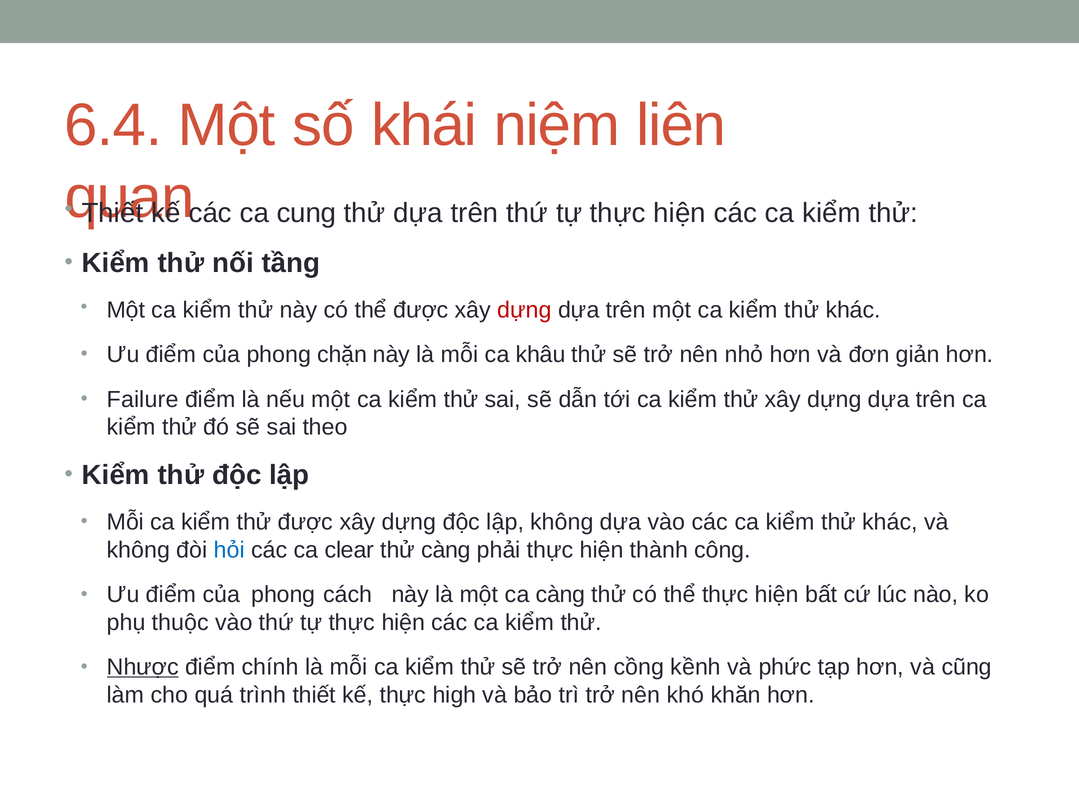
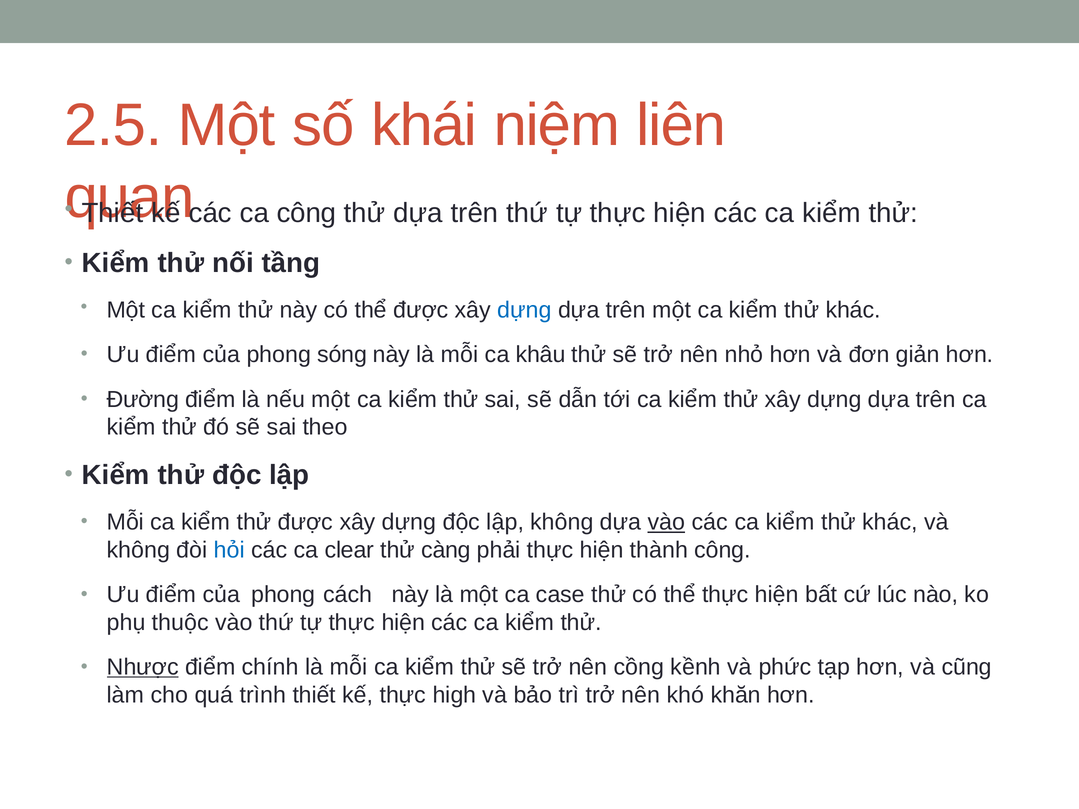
6.4: 6.4 -> 2.5
ca cung: cung -> công
dựng at (525, 310) colour: red -> blue
chặn: chặn -> sóng
Failure: Failure -> Đường
vào at (666, 522) underline: none -> present
ca càng: càng -> case
